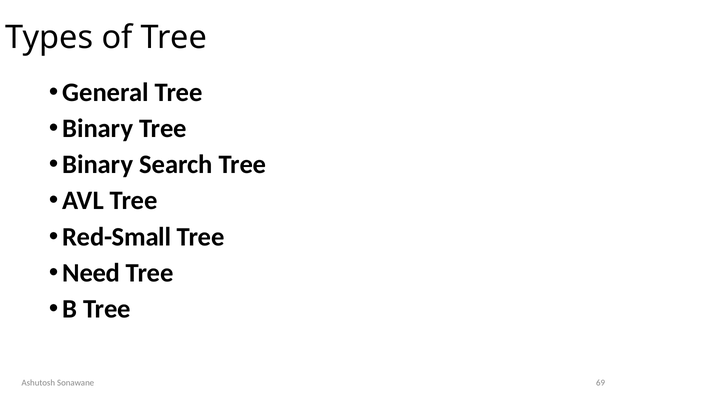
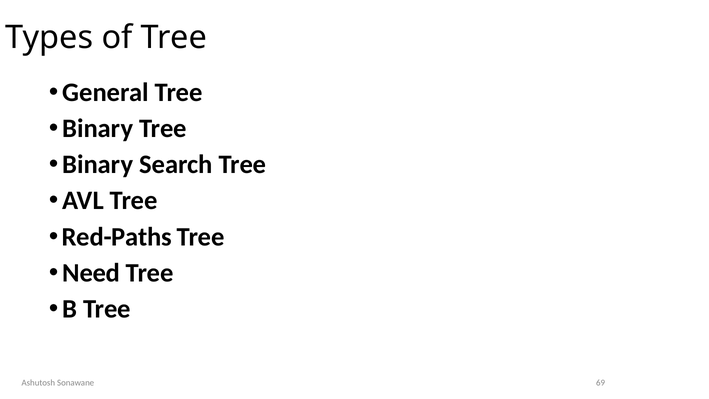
Red-Small: Red-Small -> Red-Paths
